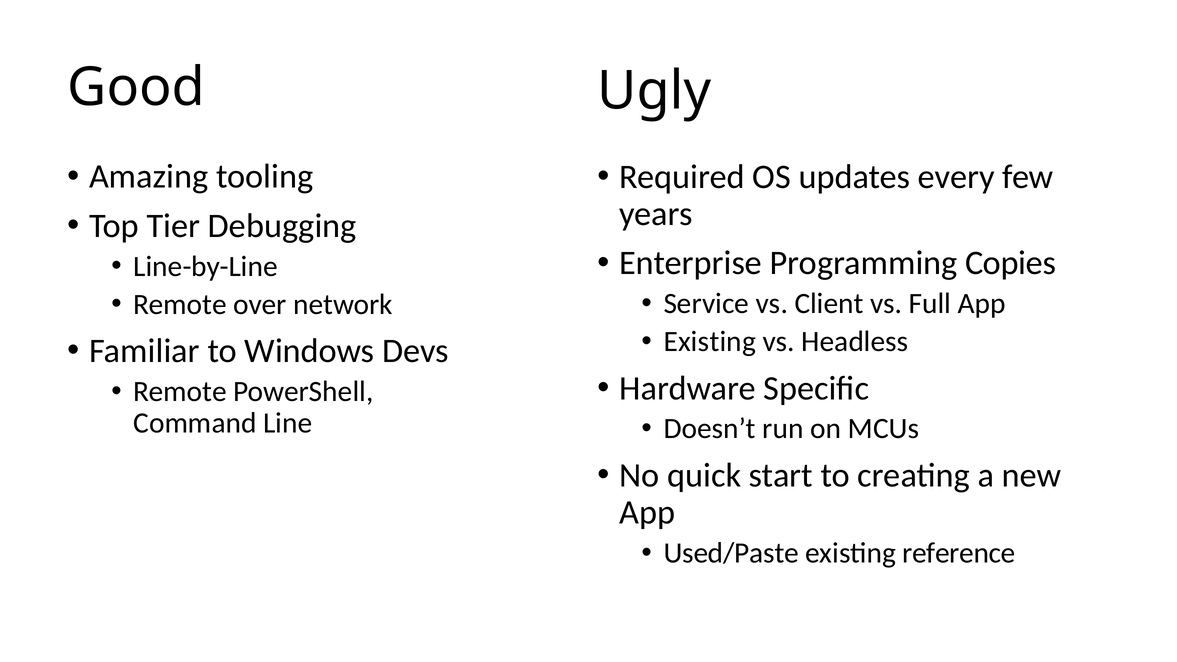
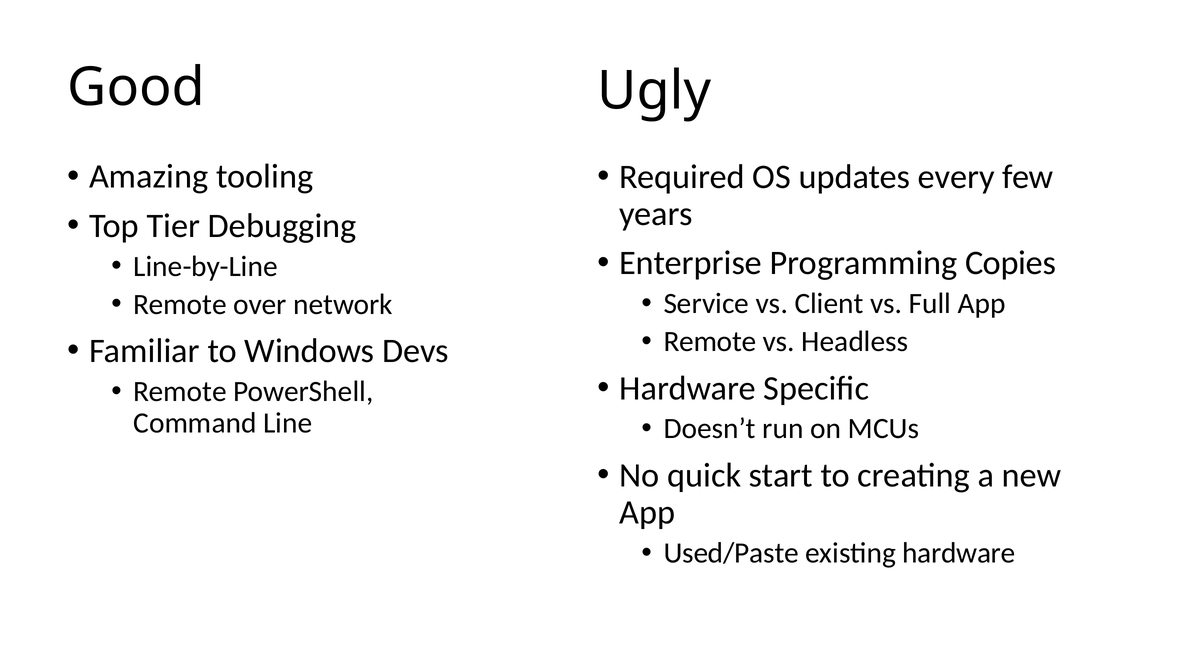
Existing at (710, 342): Existing -> Remote
existing reference: reference -> hardware
